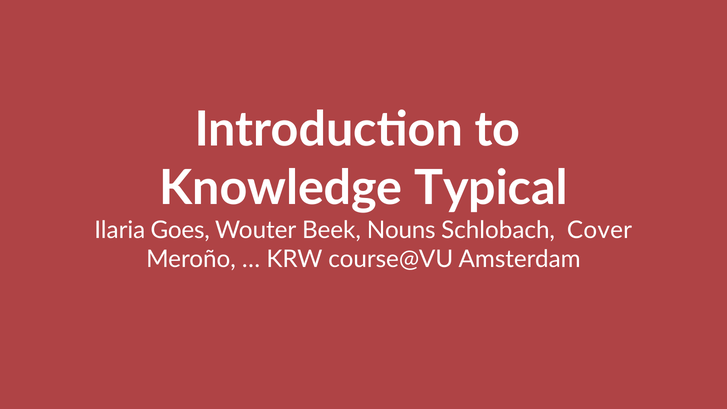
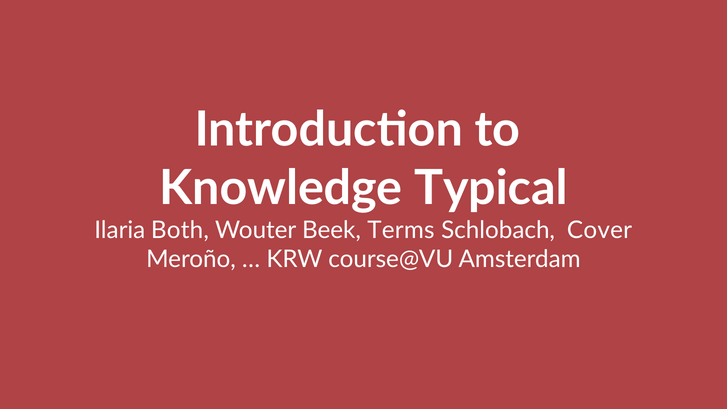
Goes: Goes -> Both
Nouns: Nouns -> Terms
